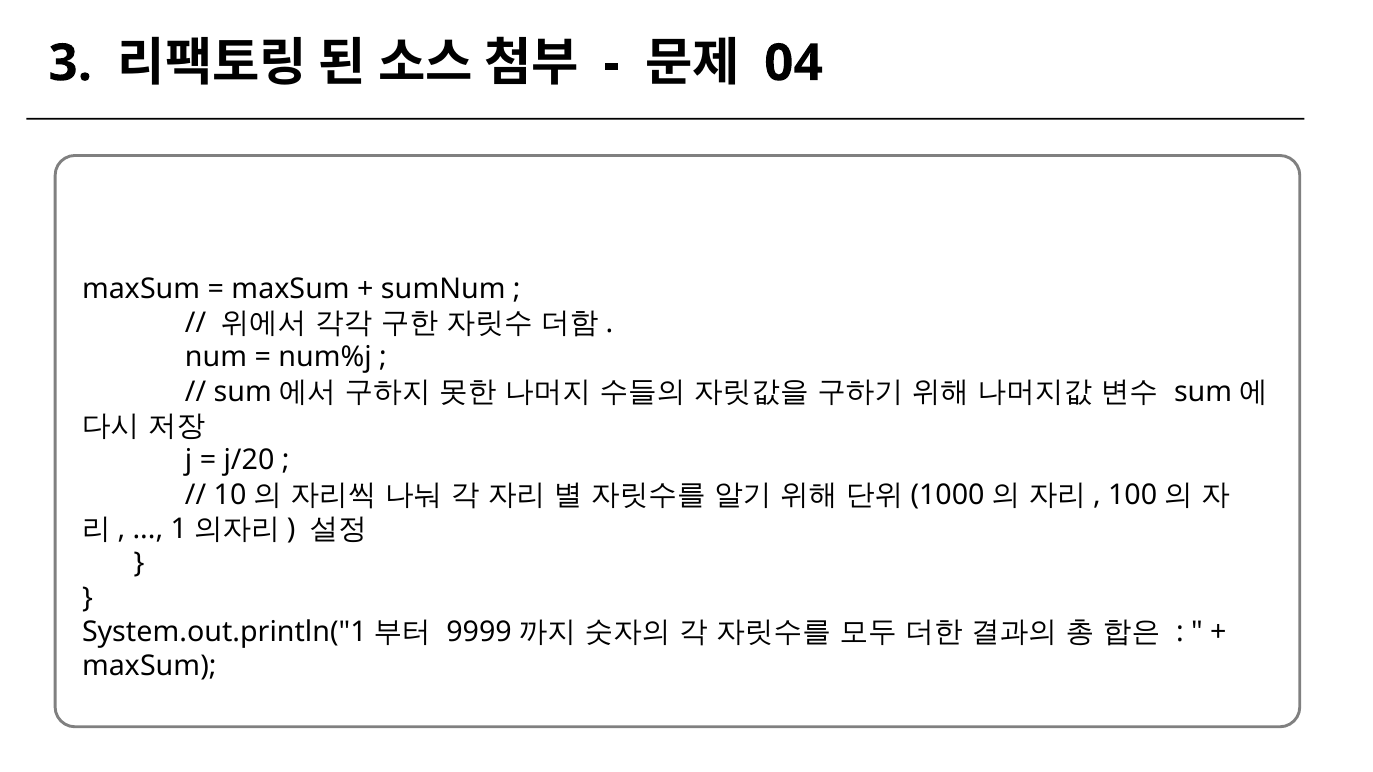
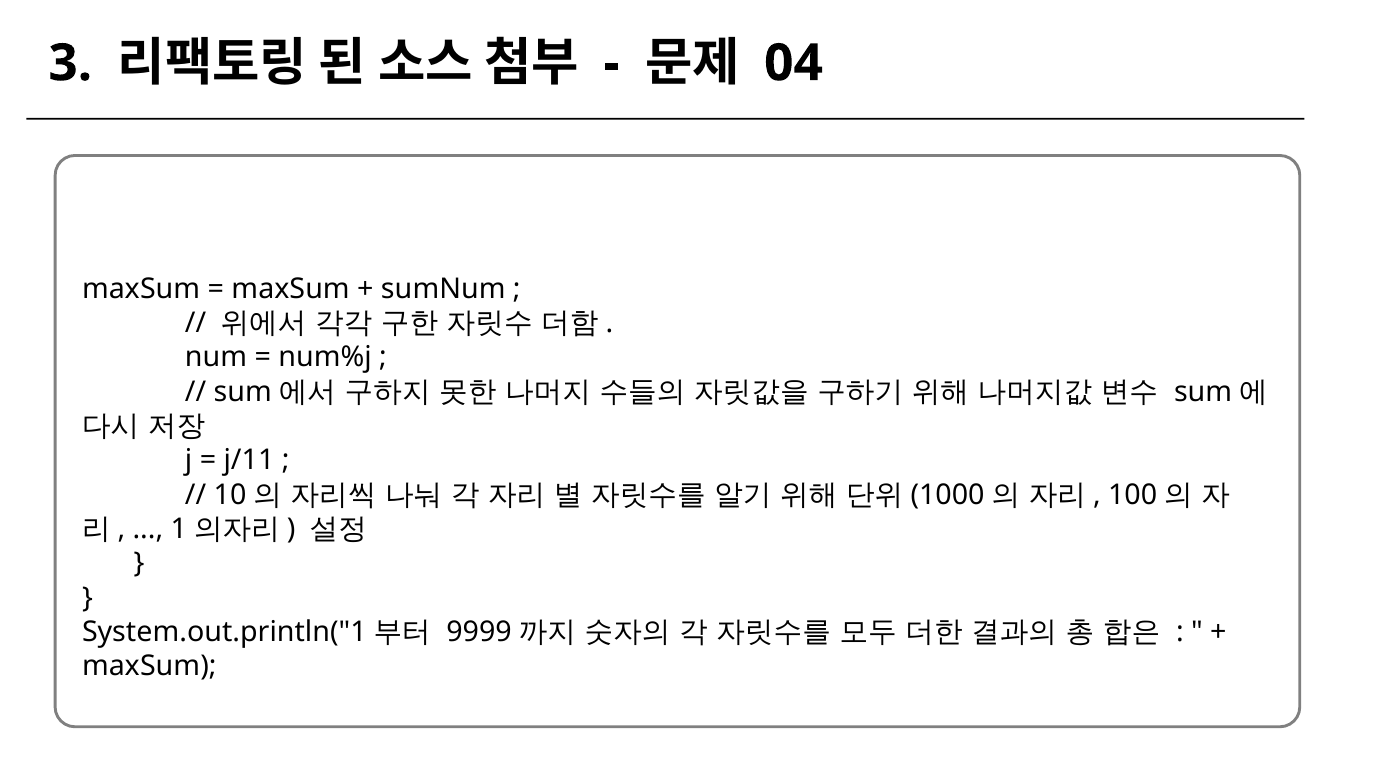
j/20: j/20 -> j/11
